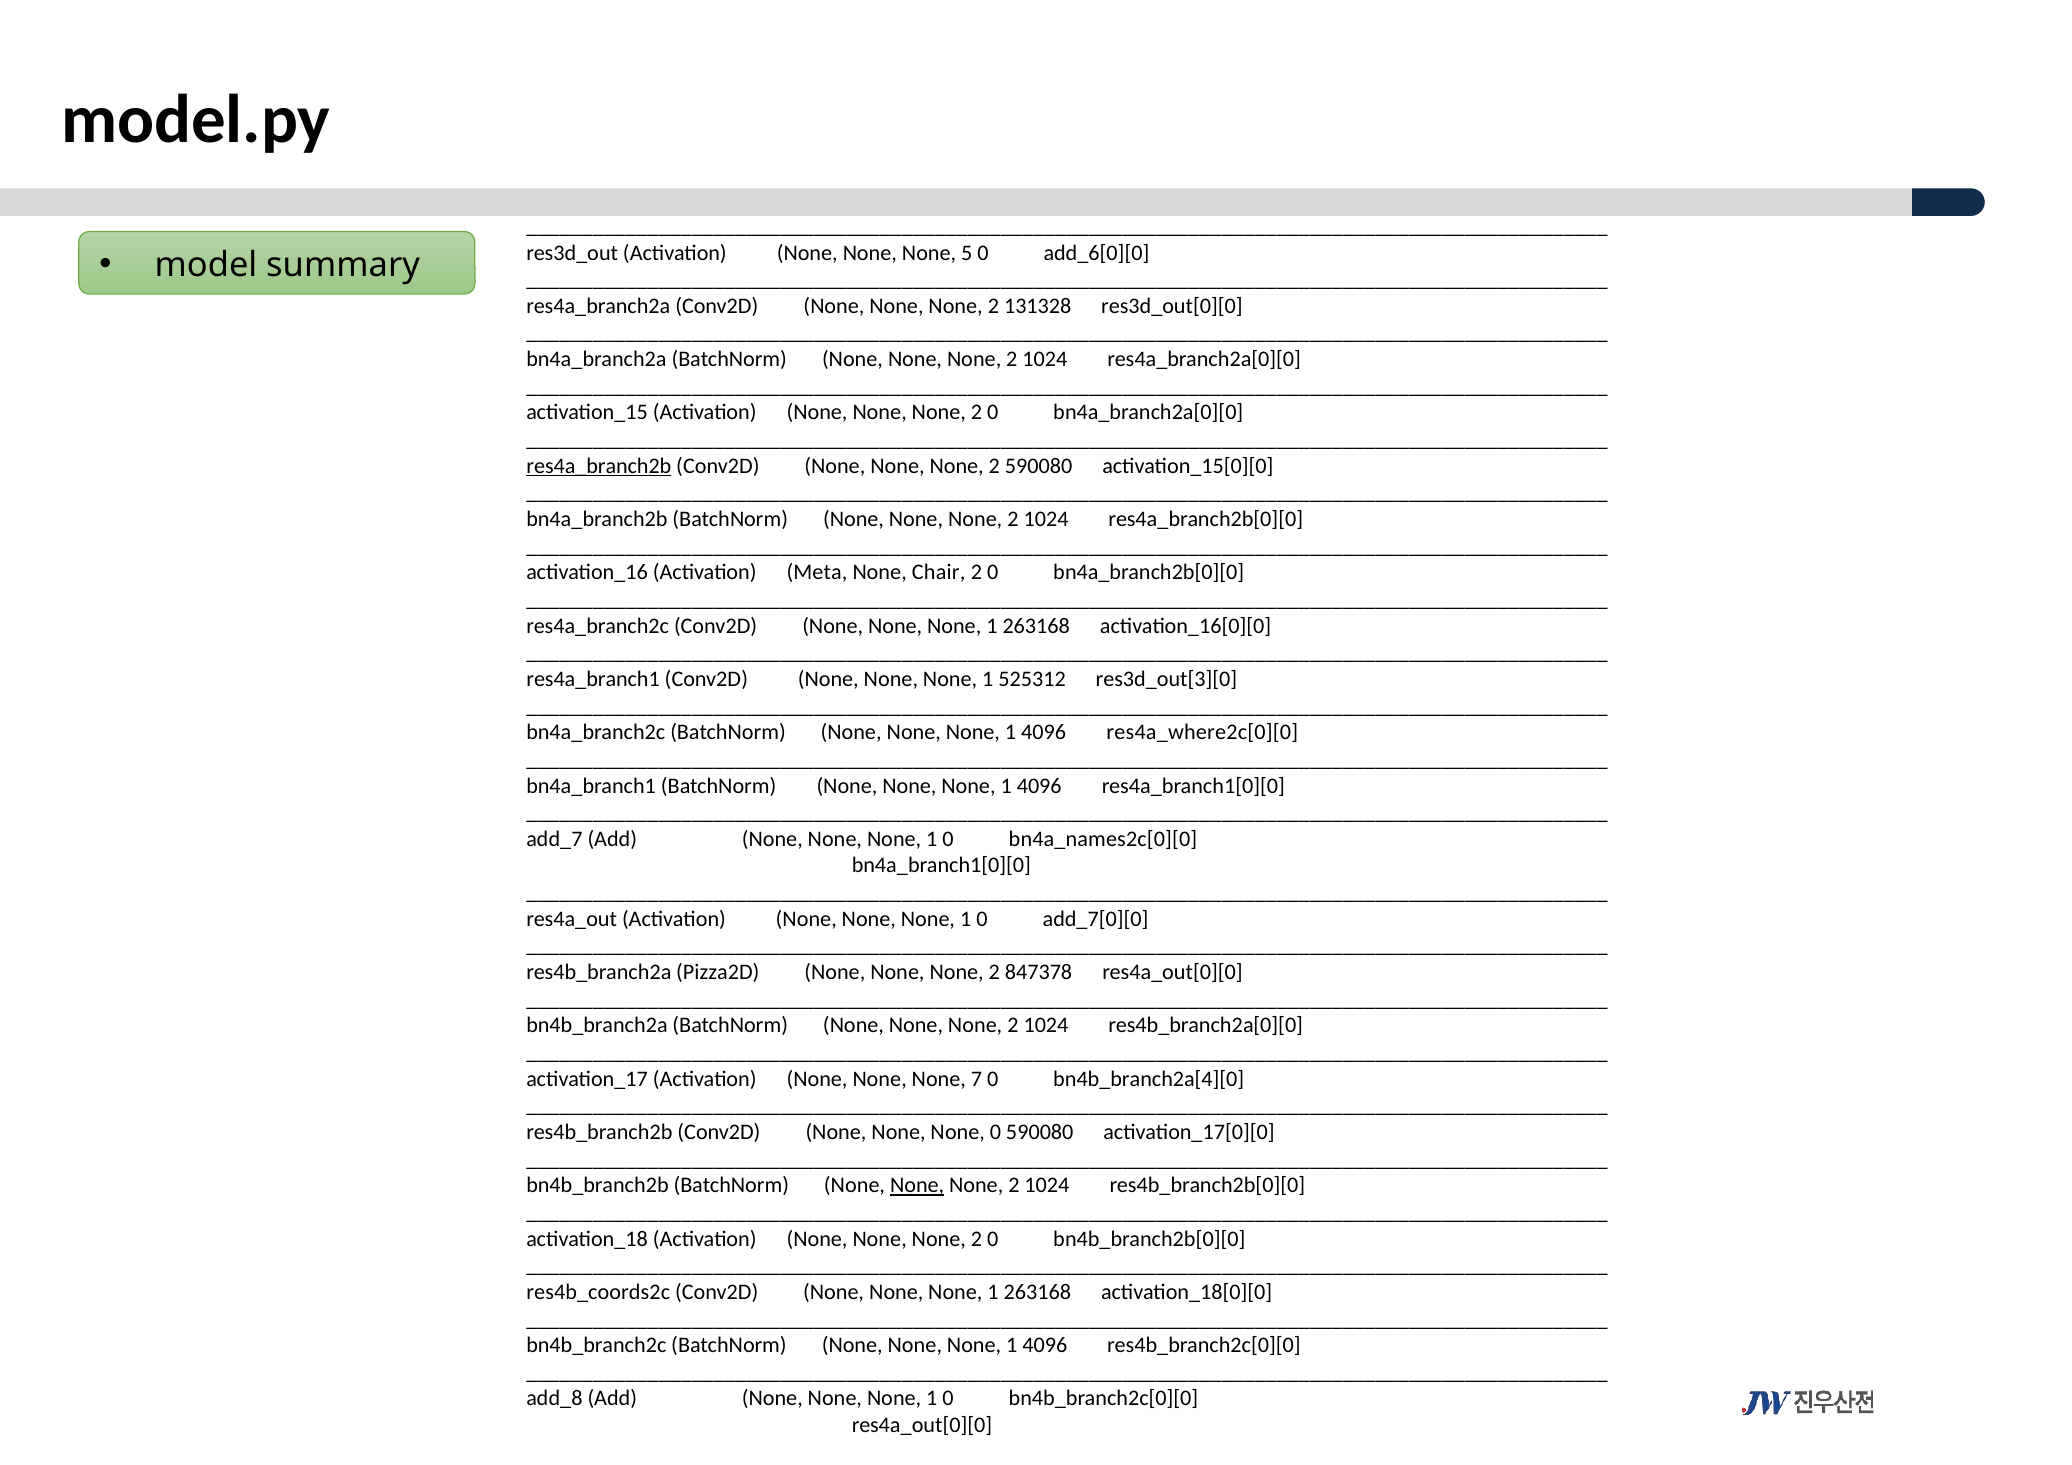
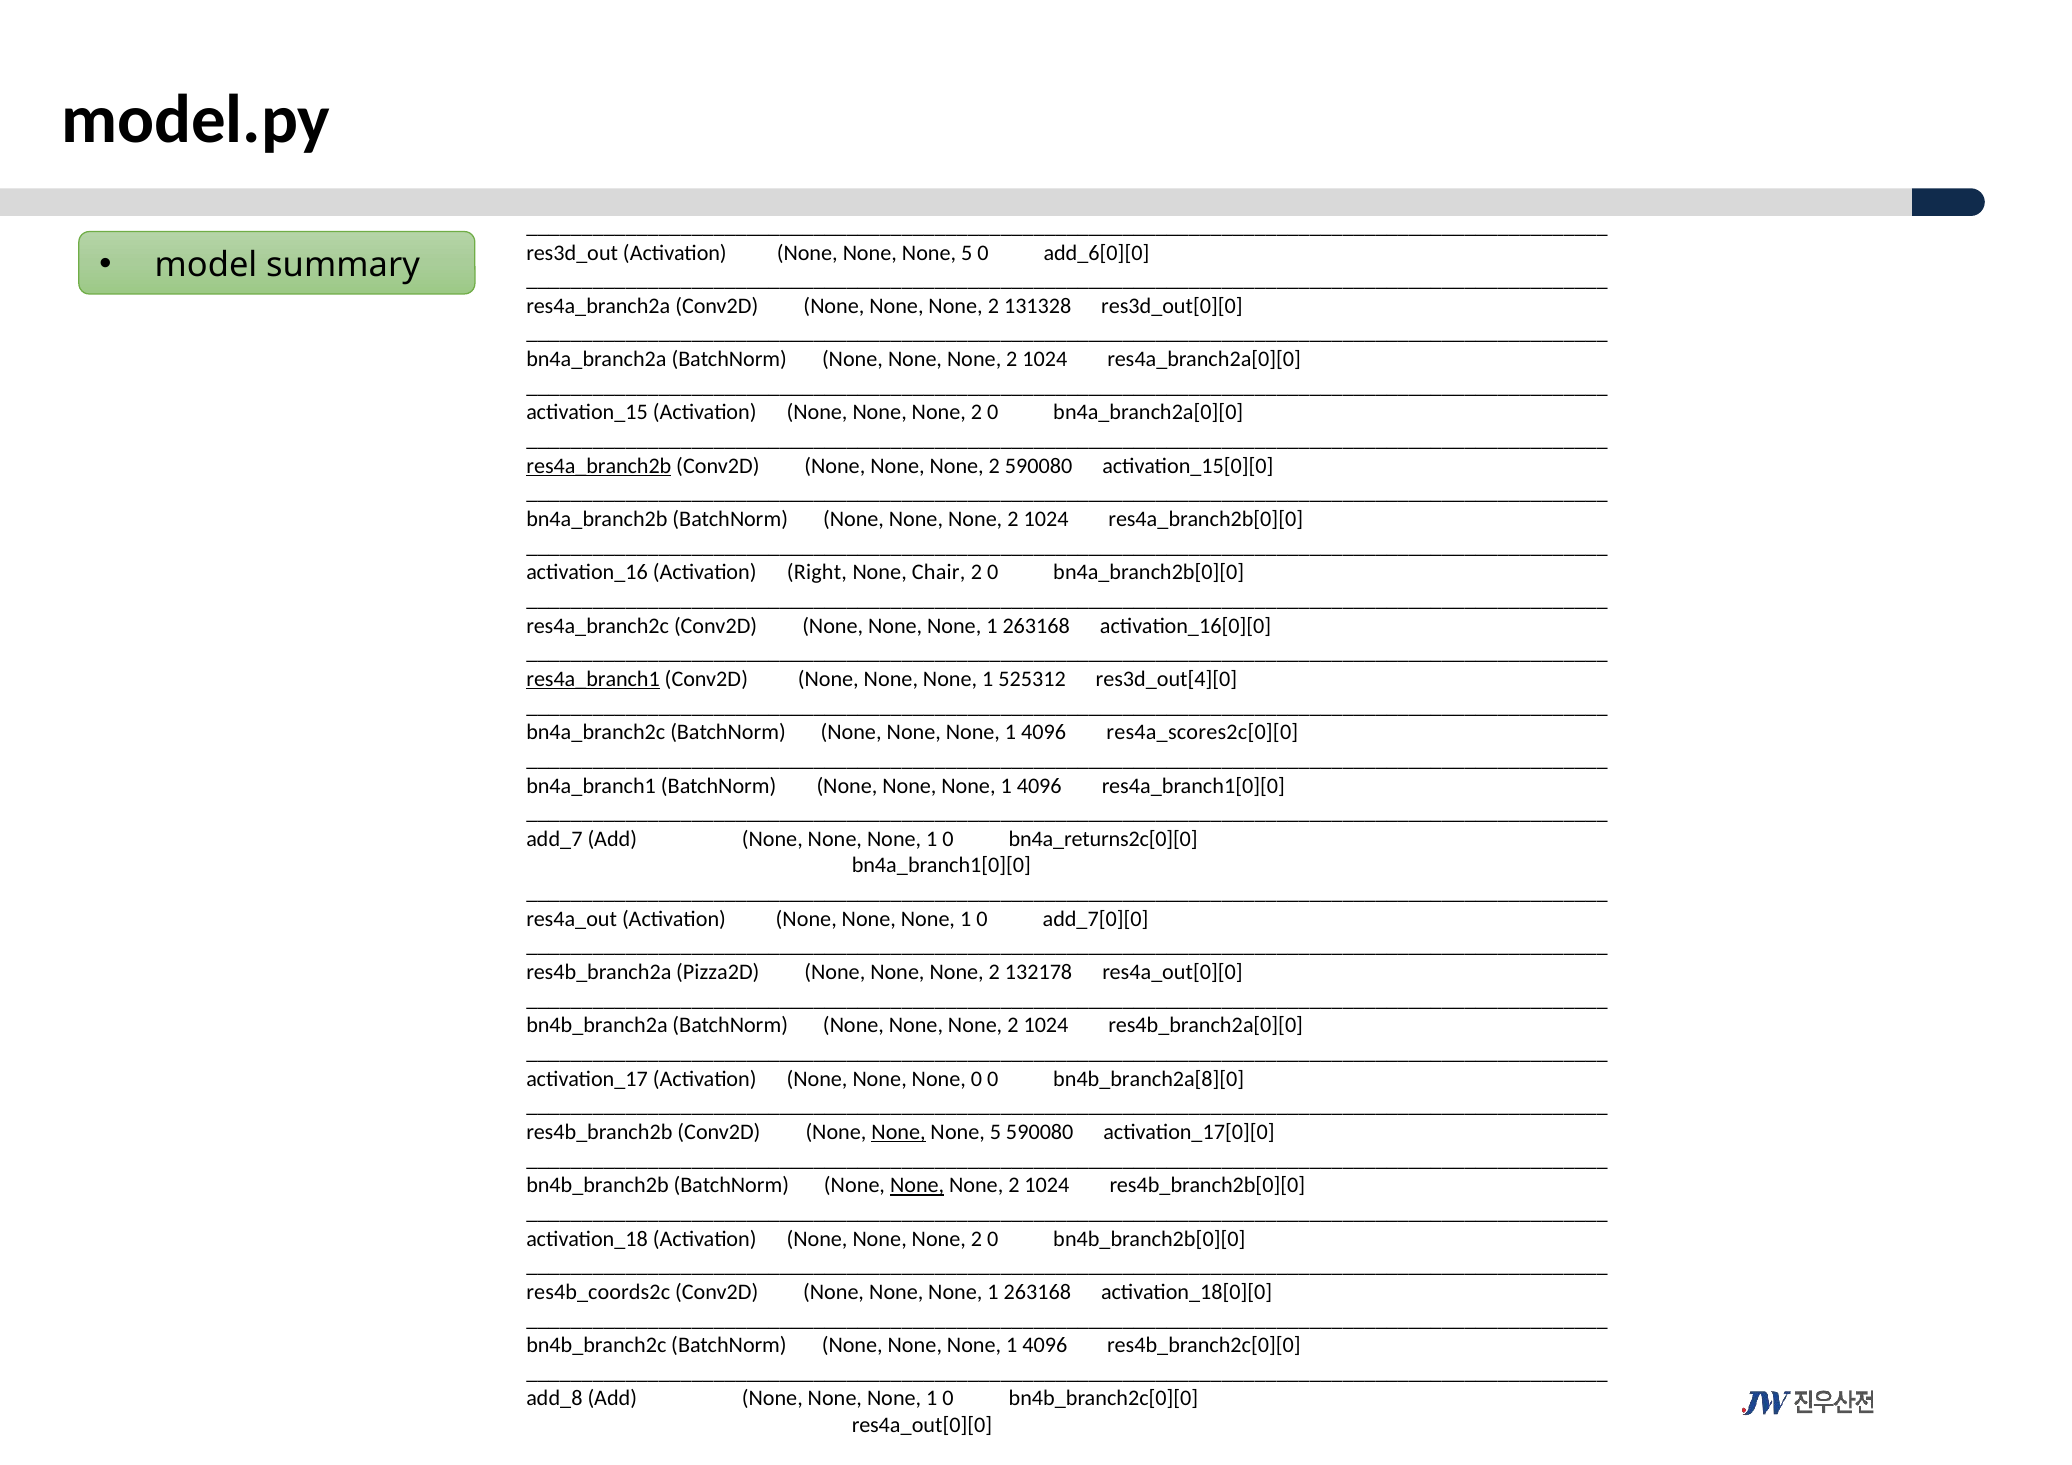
Meta: Meta -> Right
res4a_branch1 underline: none -> present
res3d_out[3][0: res3d_out[3][0 -> res3d_out[4][0
res4a_where2c[0][0: res4a_where2c[0][0 -> res4a_scores2c[0][0
bn4a_names2c[0][0: bn4a_names2c[0][0 -> bn4a_returns2c[0][0
847378: 847378 -> 132178
None 7: 7 -> 0
bn4b_branch2a[4][0: bn4b_branch2a[4][0 -> bn4b_branch2a[8][0
None at (899, 1132) underline: none -> present
0 at (995, 1132): 0 -> 5
